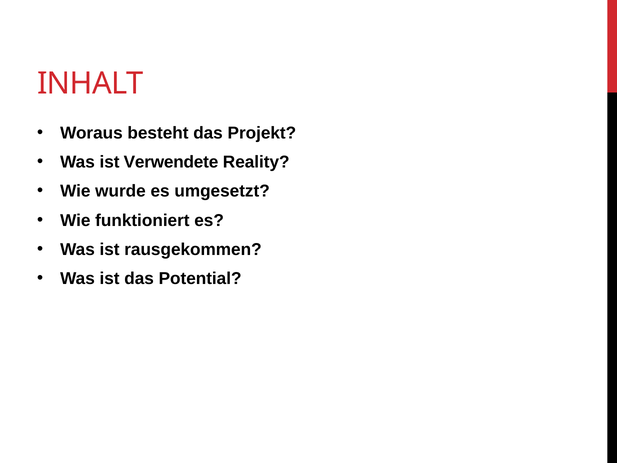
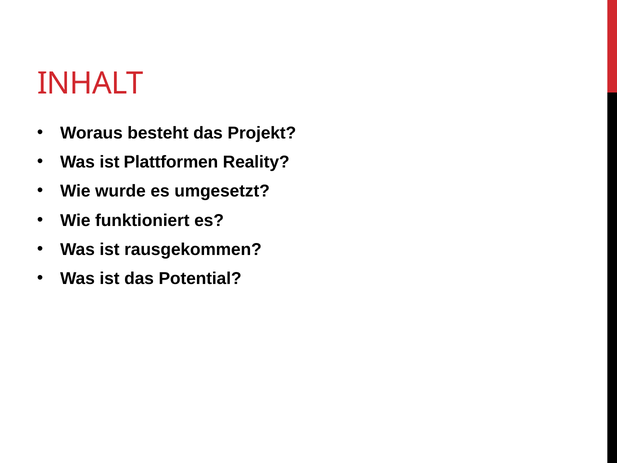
Verwendete: Verwendete -> Plattformen
